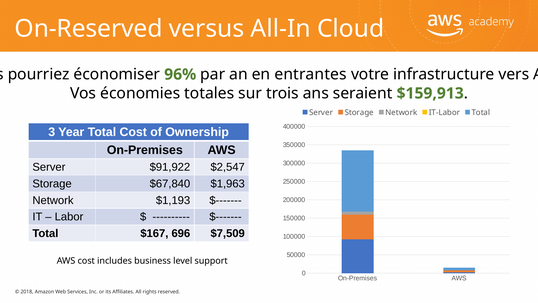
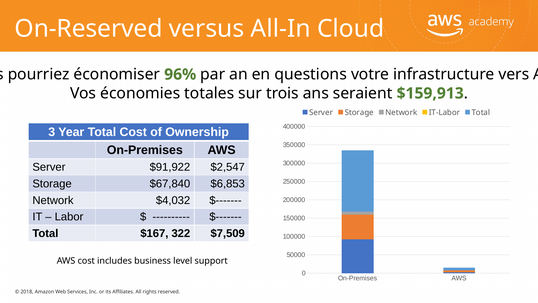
entrantes: entrantes -> questions
$1,963: $1,963 -> $6,853
$1,193: $1,193 -> $4,032
696: 696 -> 322
